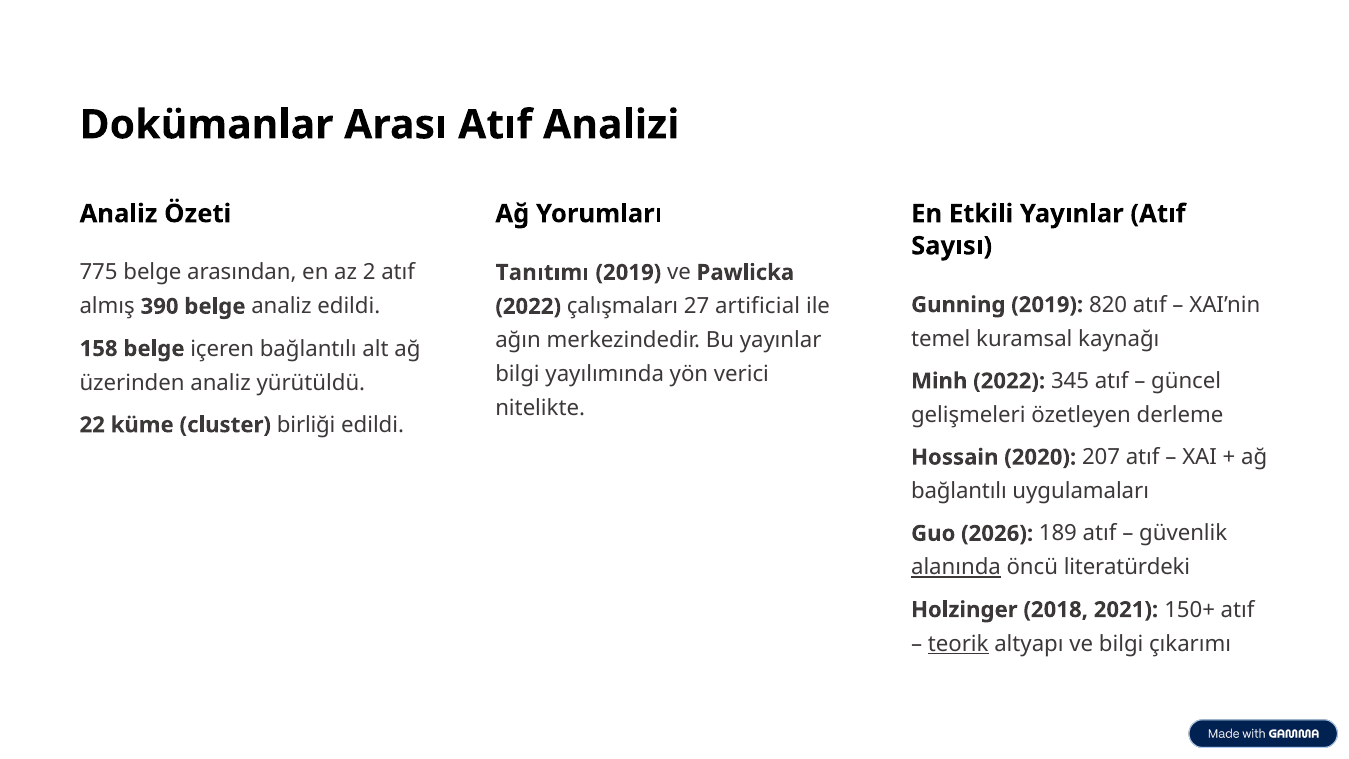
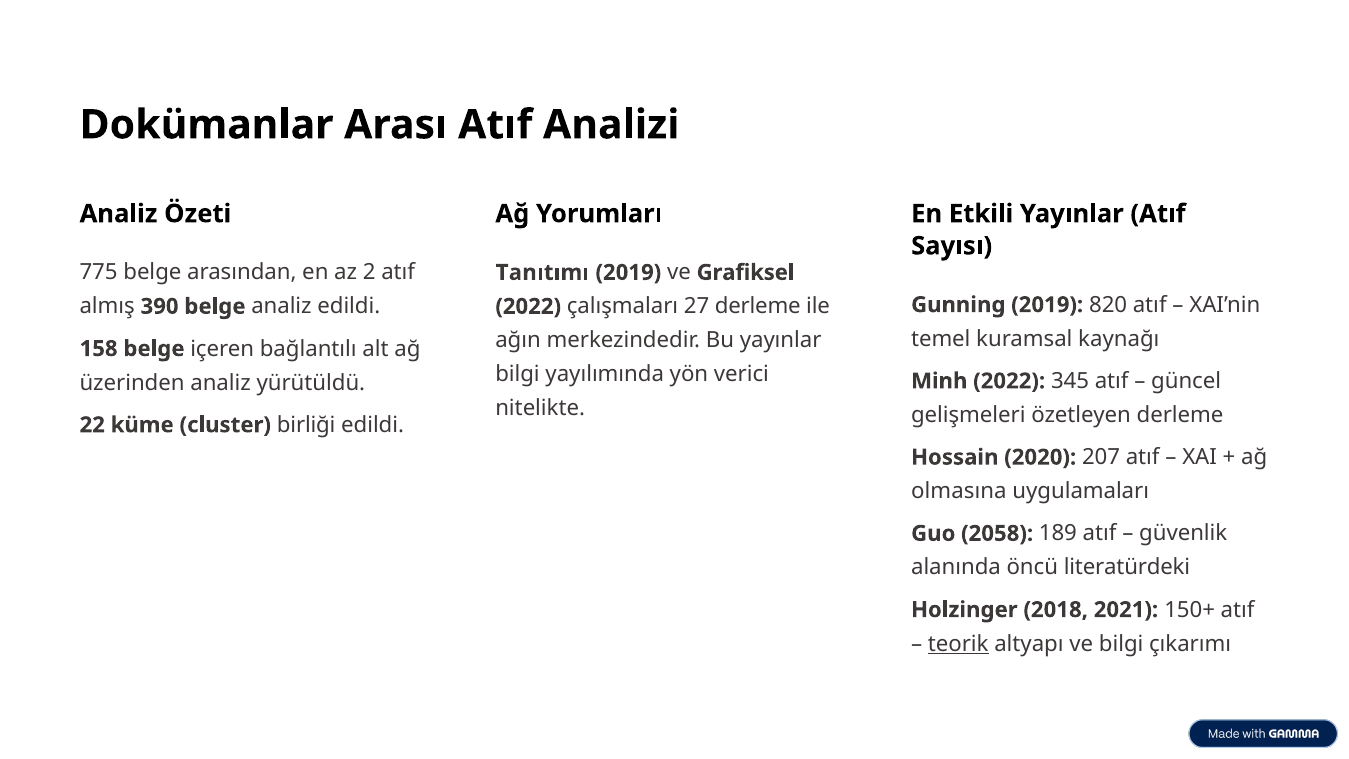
Pawlicka: Pawlicka -> Grafiksel
27 artificial: artificial -> derleme
bağlantılı at (959, 491): bağlantılı -> olmasına
2026: 2026 -> 2058
alanında underline: present -> none
